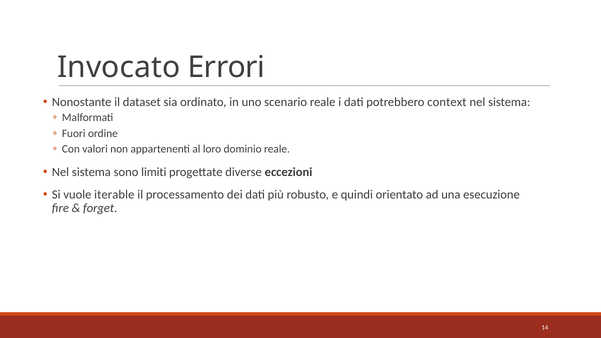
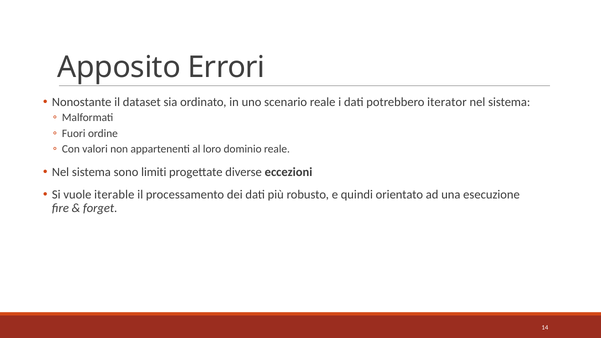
Invocato: Invocato -> Apposito
context: context -> iterator
